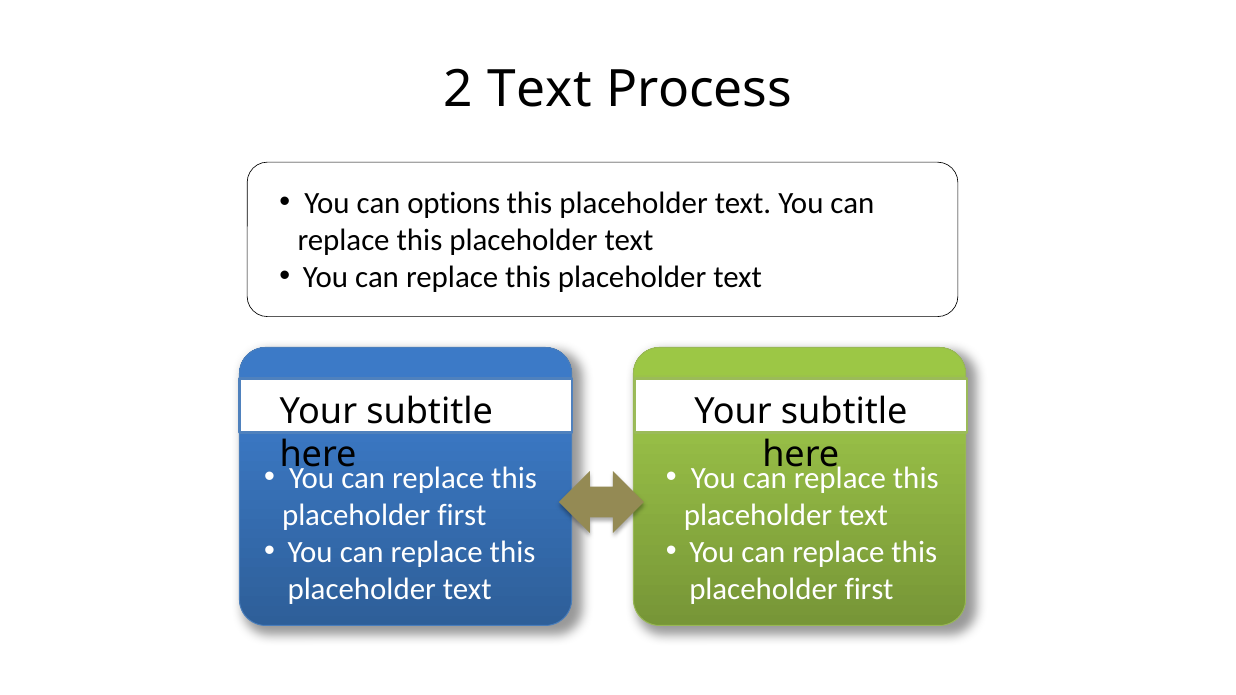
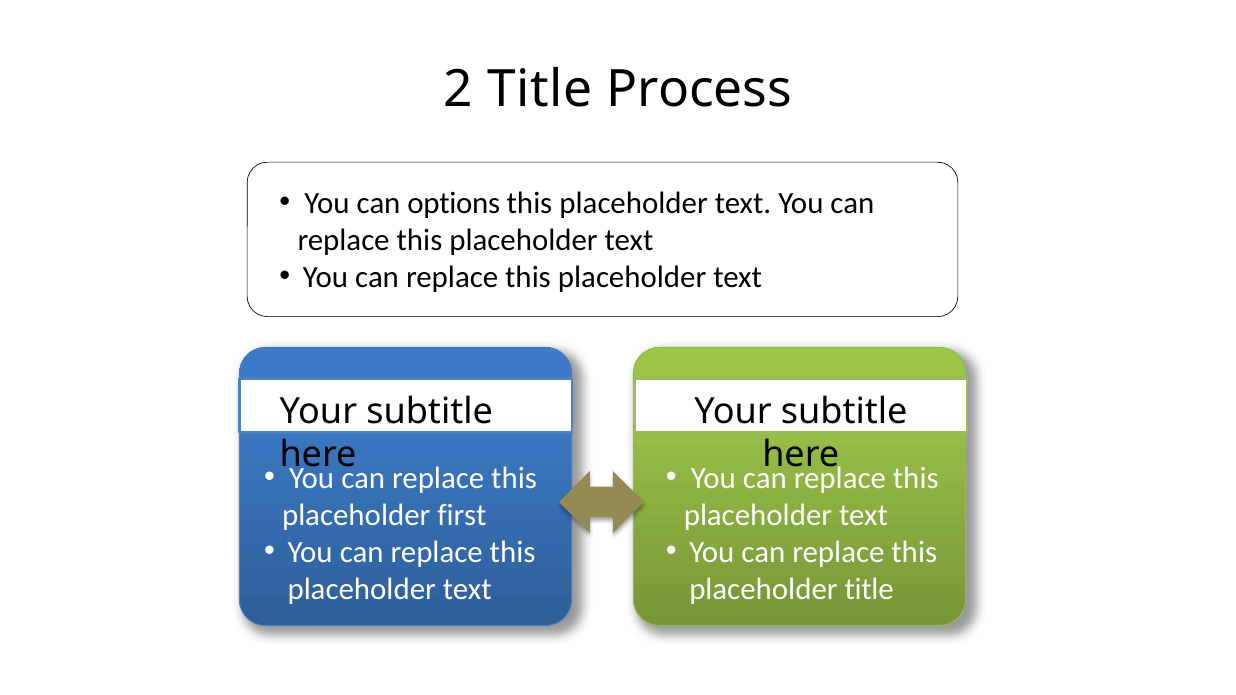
2 Text: Text -> Title
first at (869, 589): first -> title
